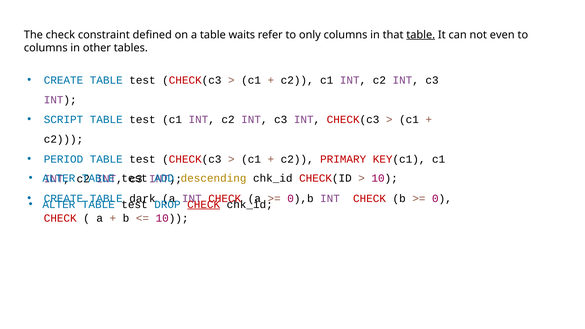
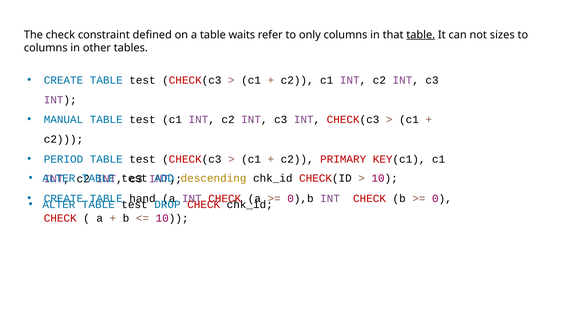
even: even -> sizes
SCRIPT: SCRIPT -> MANUAL
dark: dark -> hand
CHECK at (204, 204) underline: present -> none
